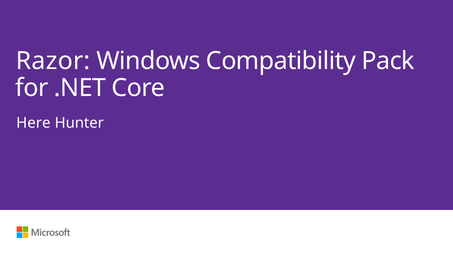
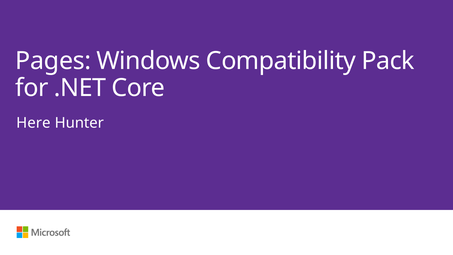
Razor: Razor -> Pages
